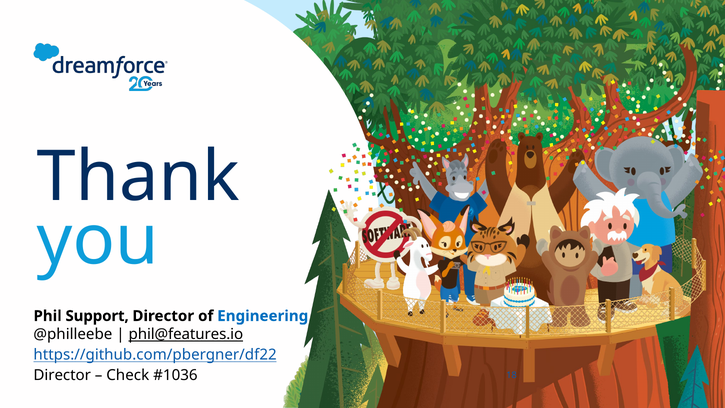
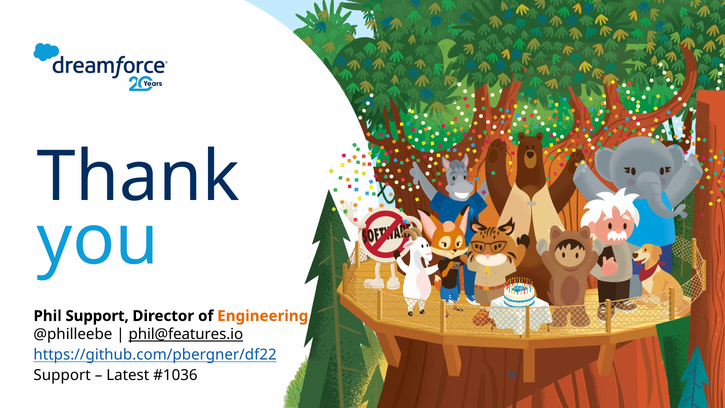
Engineering colour: blue -> orange
Director at (62, 375): Director -> Support
Check: Check -> Latest
